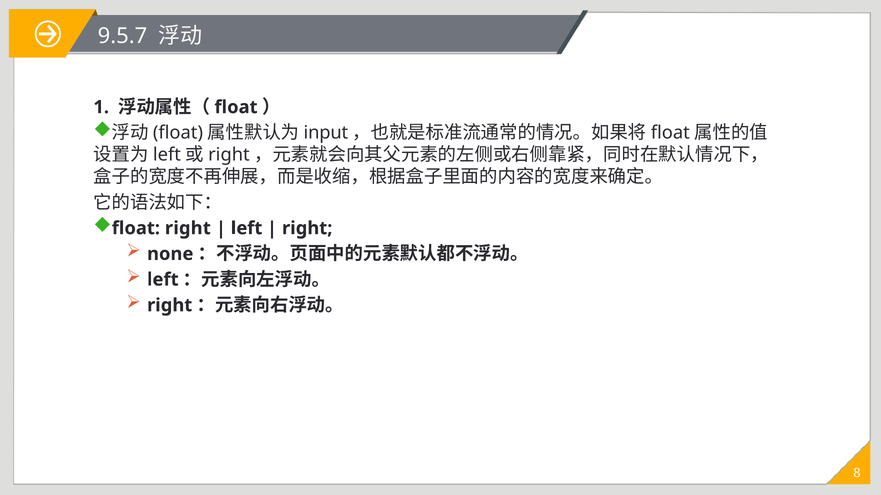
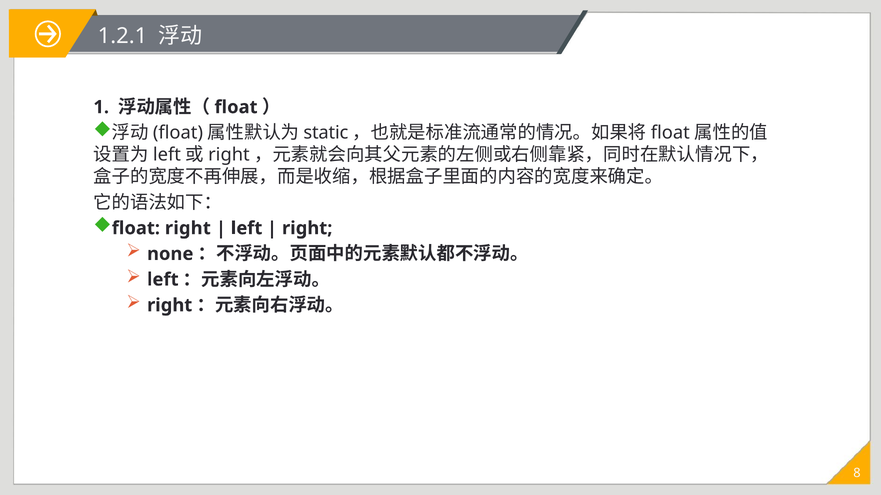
9.5.7: 9.5.7 -> 1.2.1
input: input -> static
